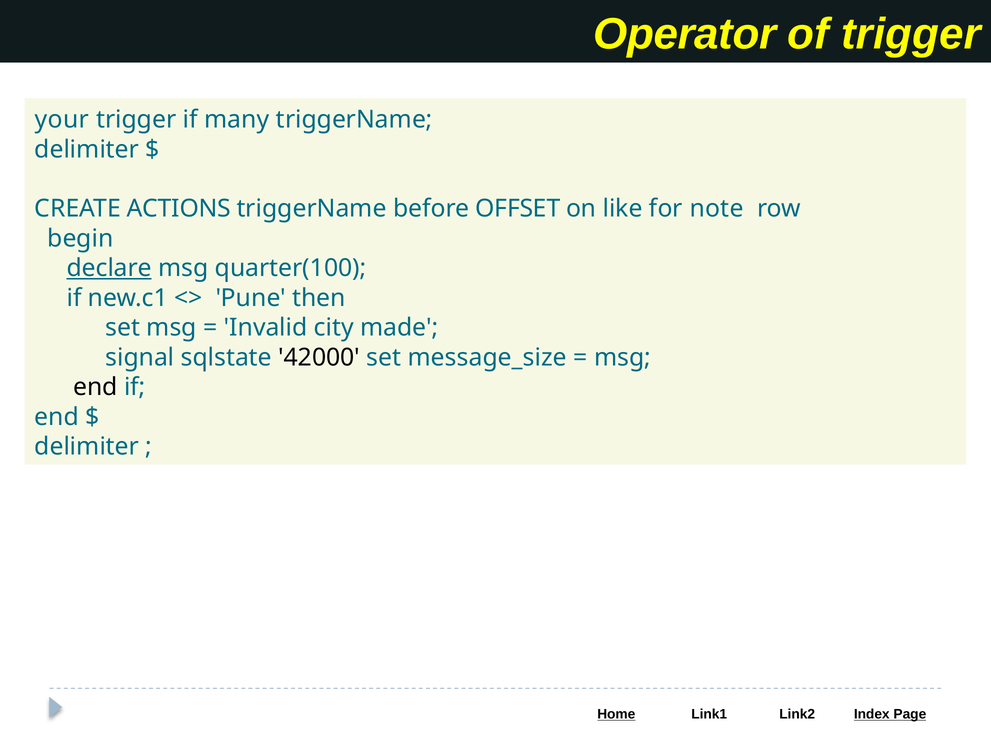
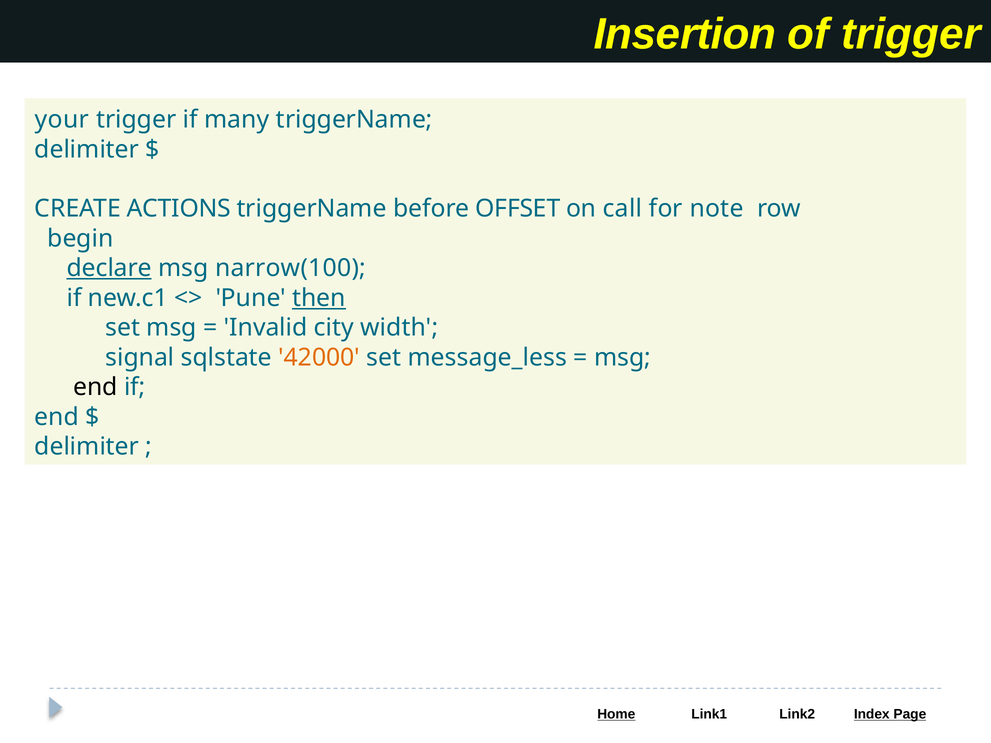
Operator: Operator -> Insertion
like: like -> call
quarter(100: quarter(100 -> narrow(100
then underline: none -> present
made: made -> width
42000 colour: black -> orange
message_size: message_size -> message_less
